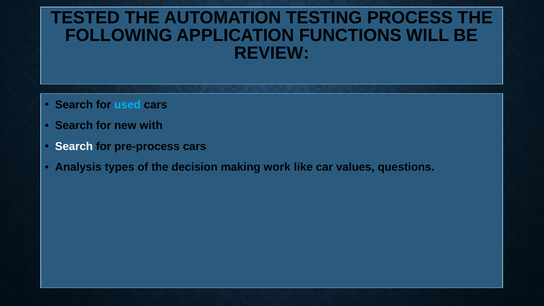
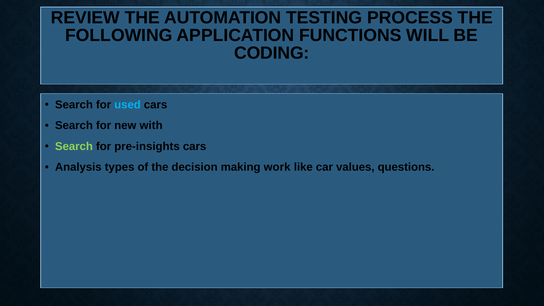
TESTED: TESTED -> REVIEW
REVIEW: REVIEW -> CODING
Search at (74, 146) colour: white -> light green
pre-process: pre-process -> pre-insights
